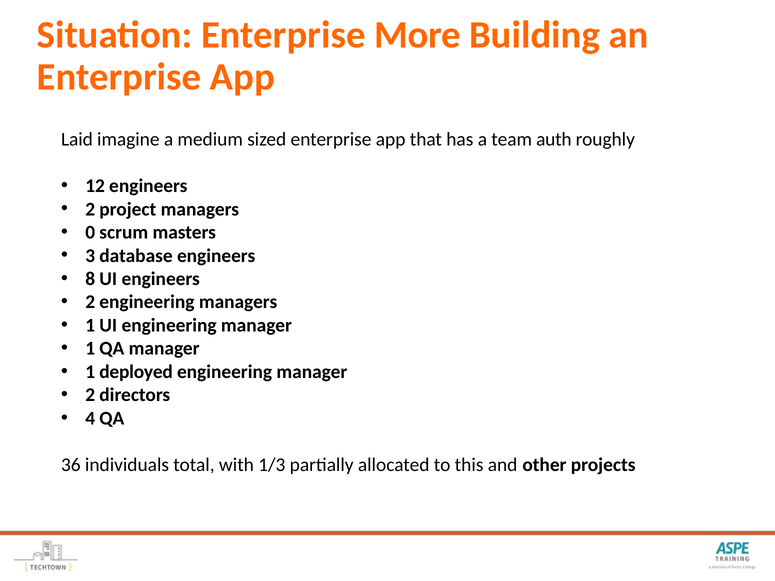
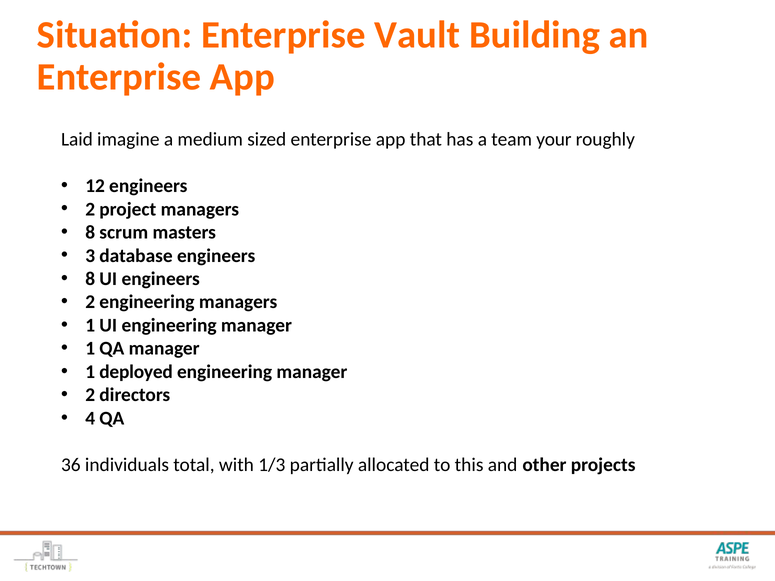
More: More -> Vault
auth: auth -> your
0 at (90, 232): 0 -> 8
